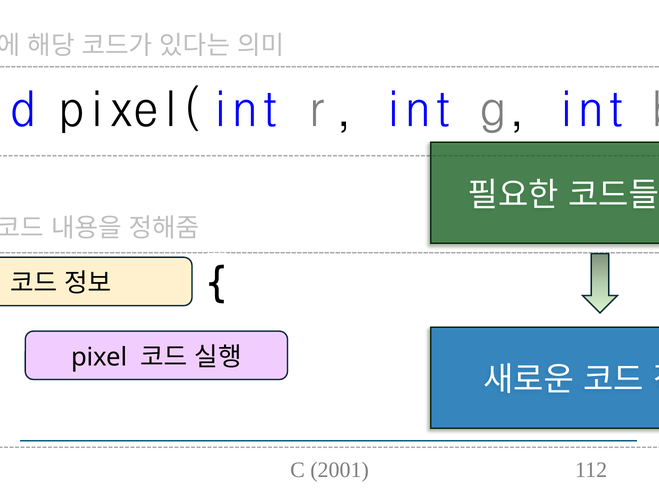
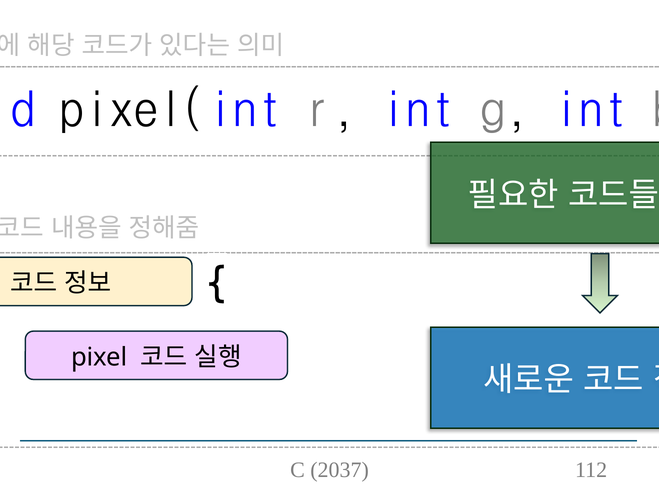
2001: 2001 -> 2037
